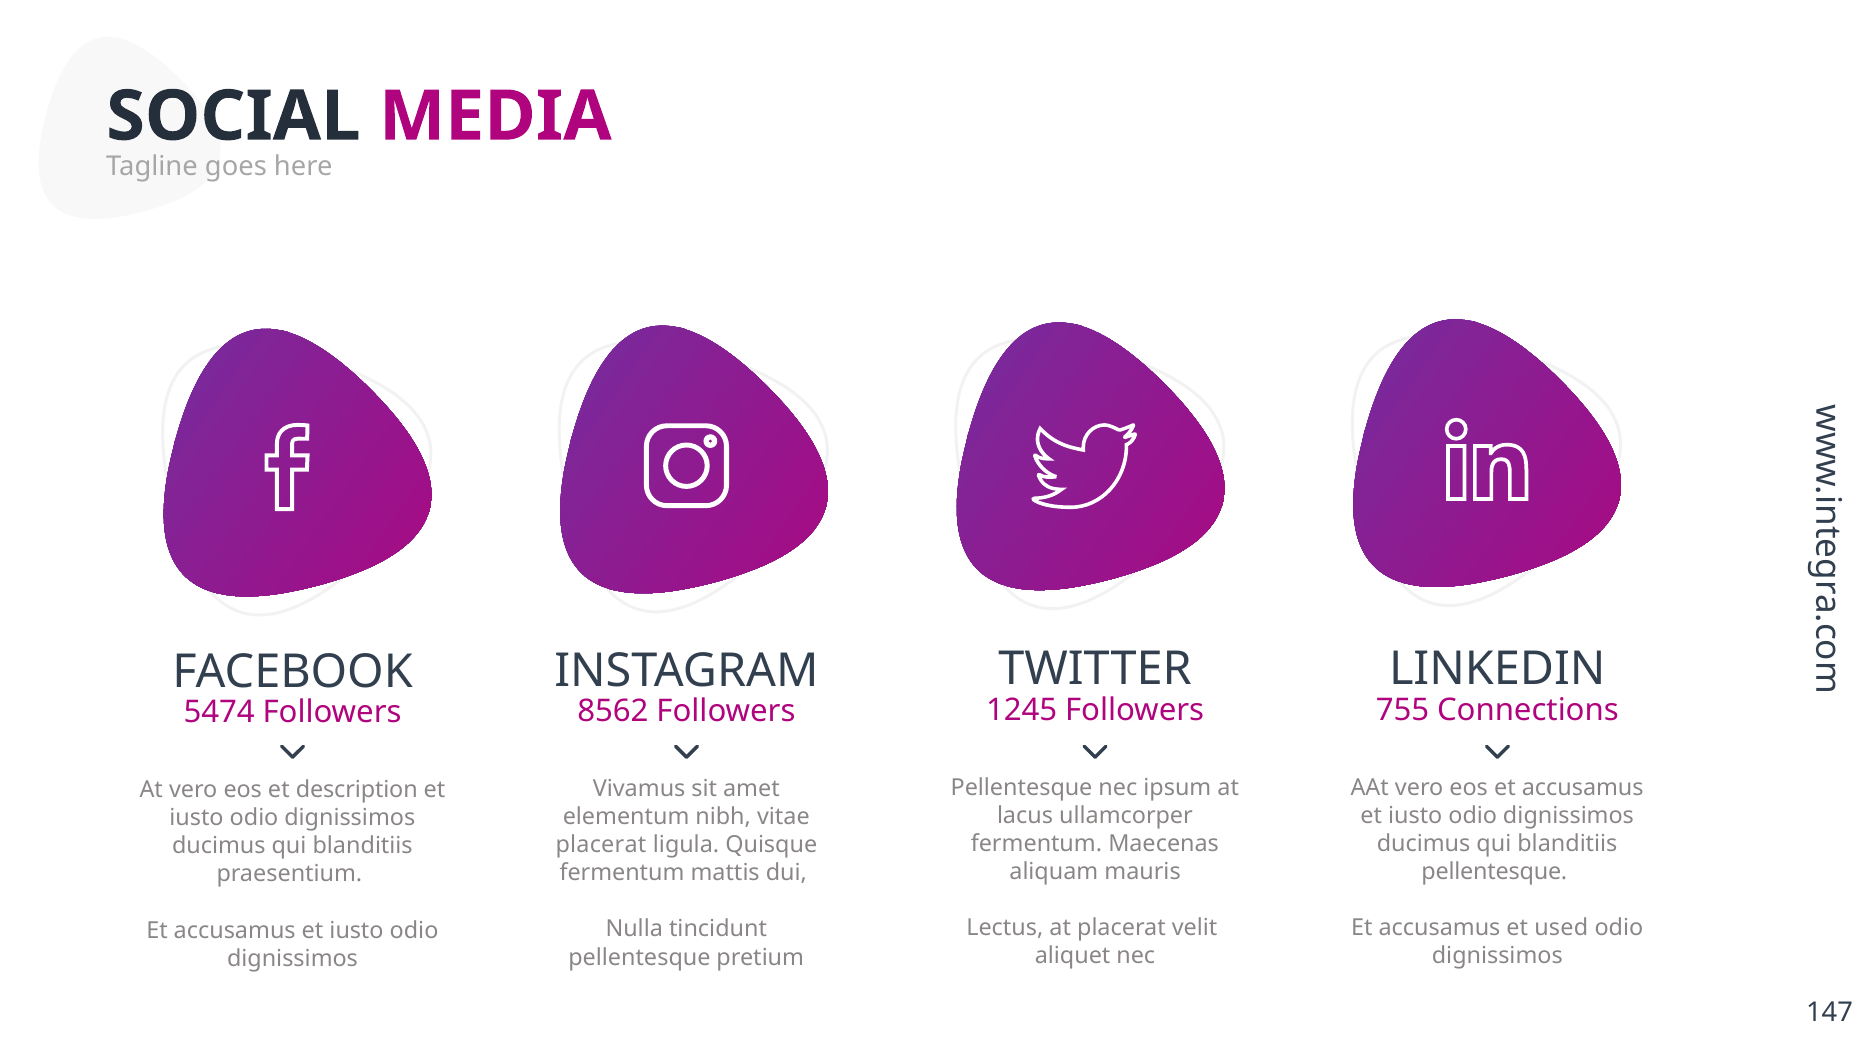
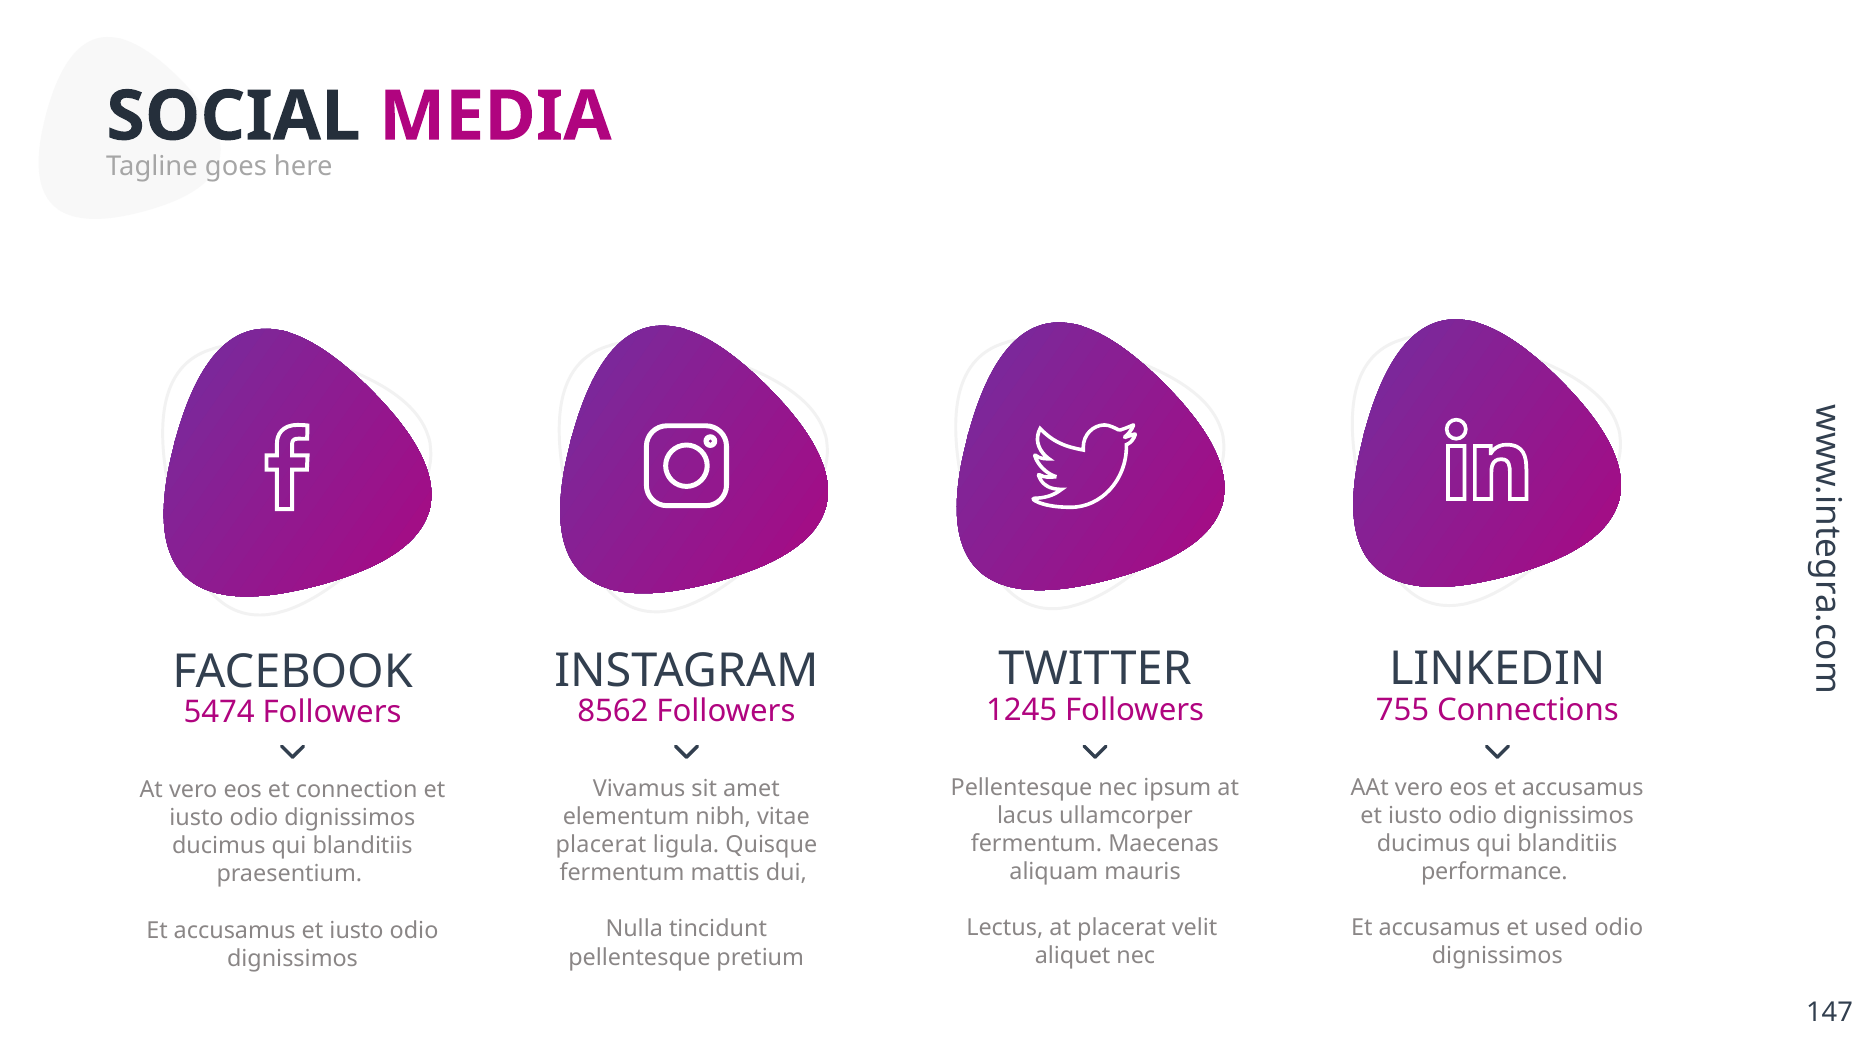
description: description -> connection
pellentesque at (1494, 872): pellentesque -> performance
